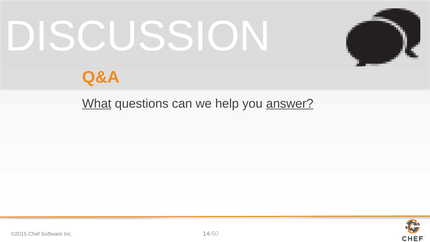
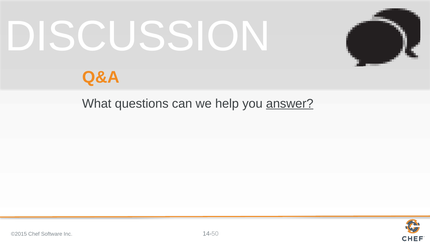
What underline: present -> none
